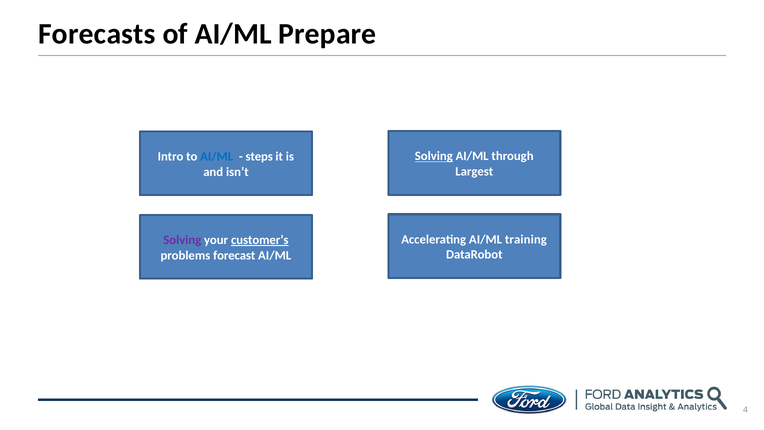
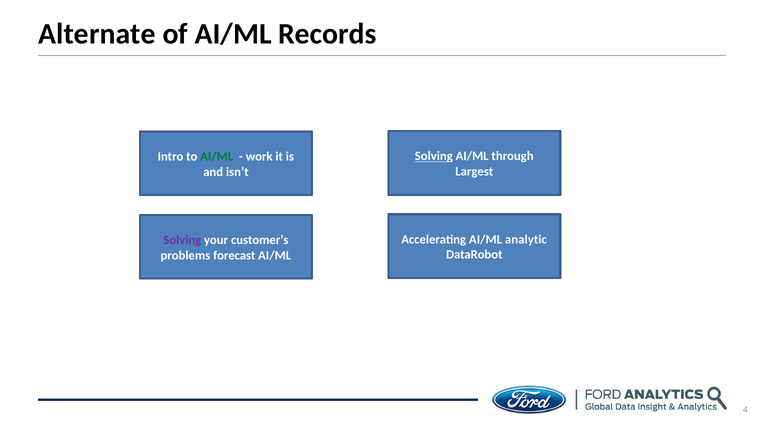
Forecasts: Forecasts -> Alternate
Prepare: Prepare -> Records
AI/ML at (217, 156) colour: blue -> green
steps: steps -> work
training: training -> analytic
customer’s underline: present -> none
